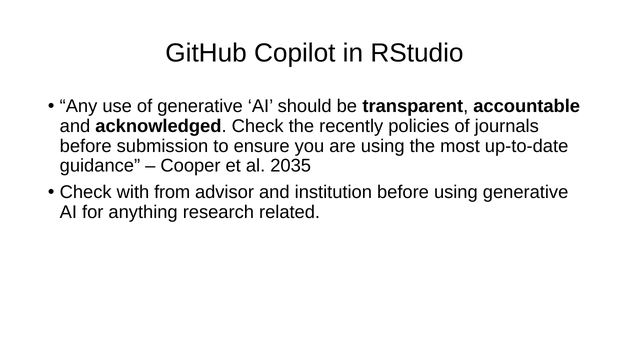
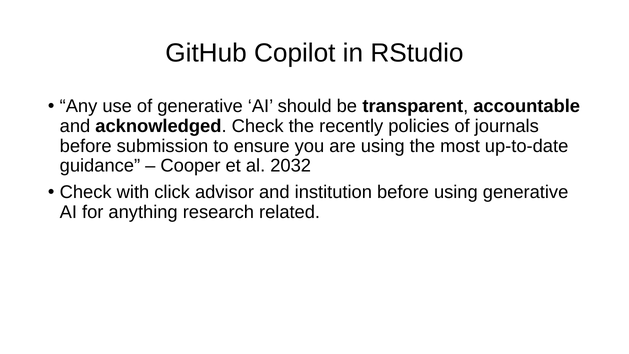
2035: 2035 -> 2032
from: from -> click
